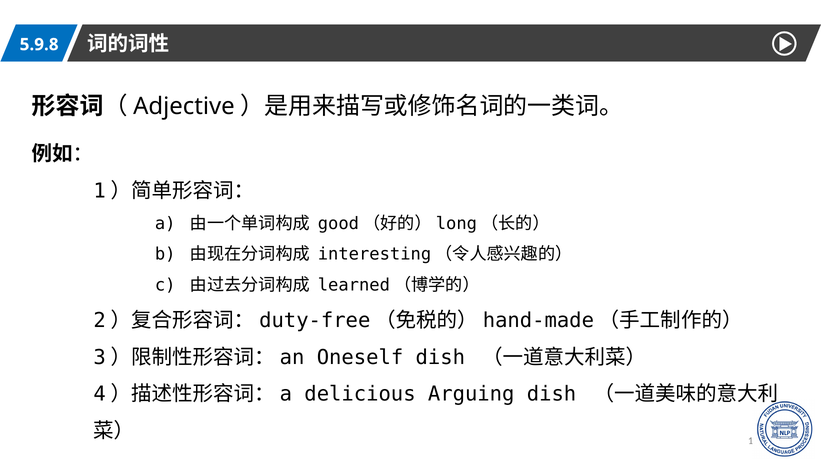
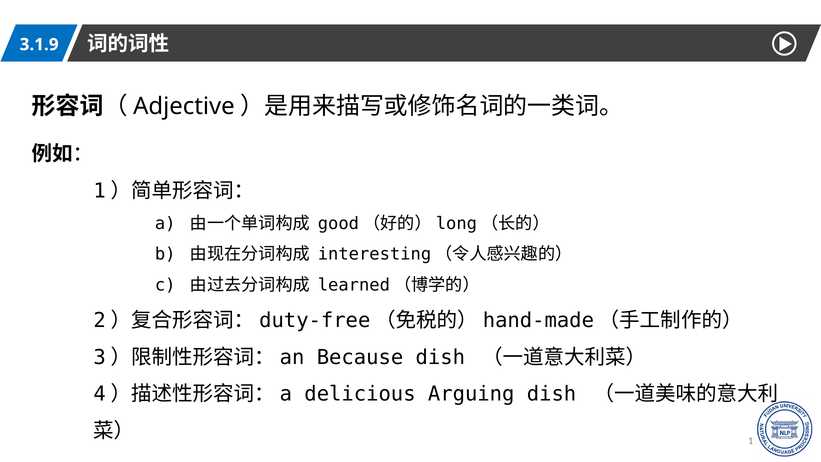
5.9.8: 5.9.8 -> 3.1.9
Oneself: Oneself -> Because
